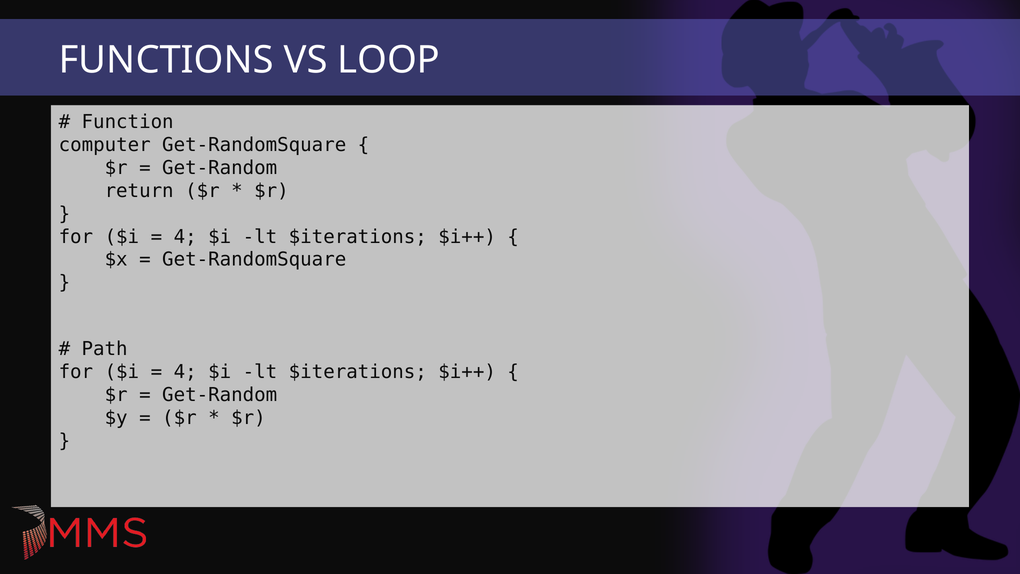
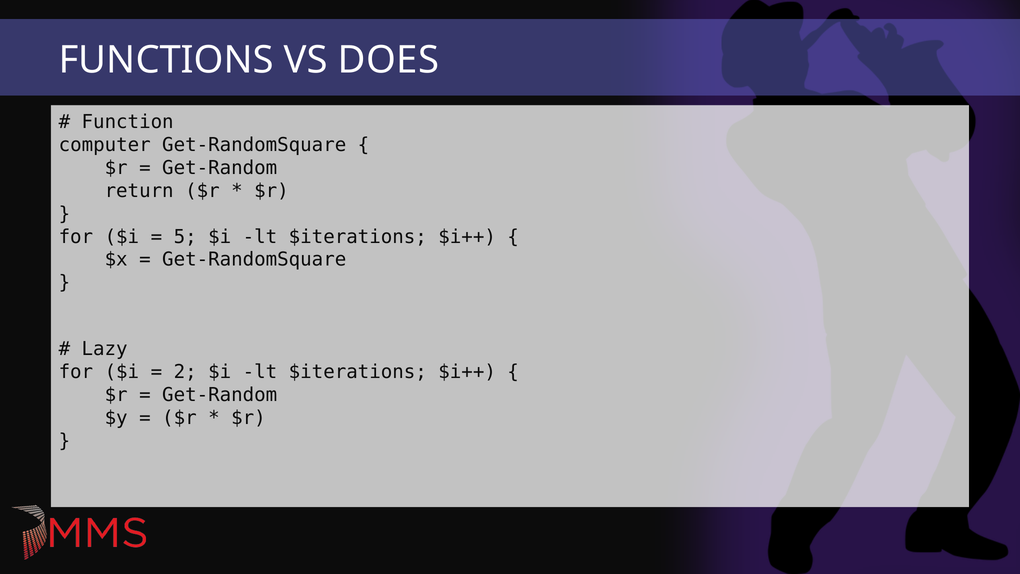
LOOP: LOOP -> DOES
4 at (185, 237): 4 -> 5
Path: Path -> Lazy
4 at (185, 372): 4 -> 2
